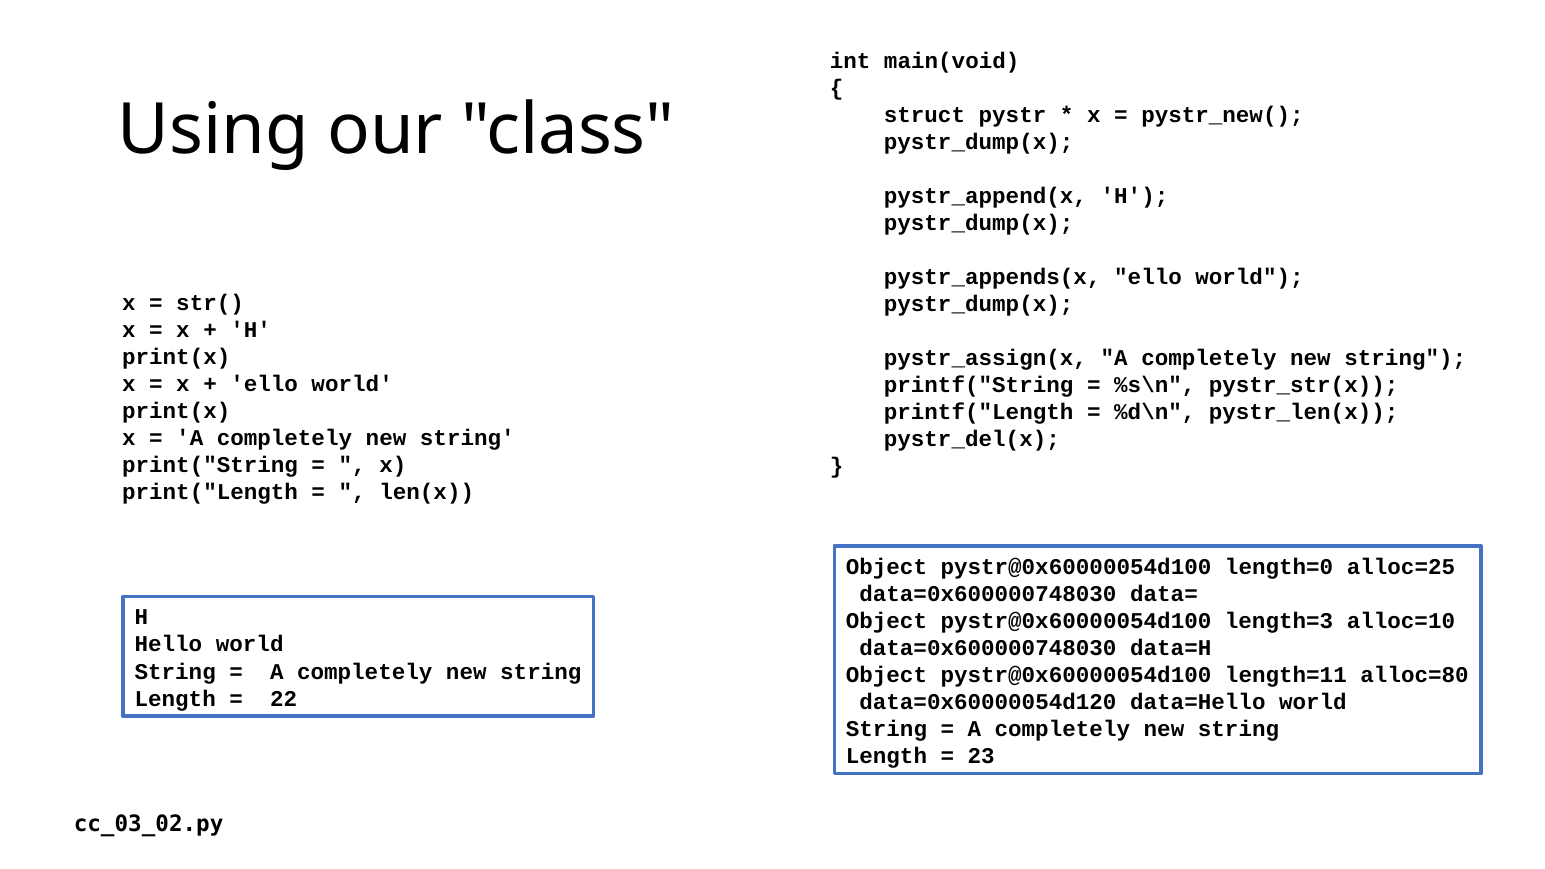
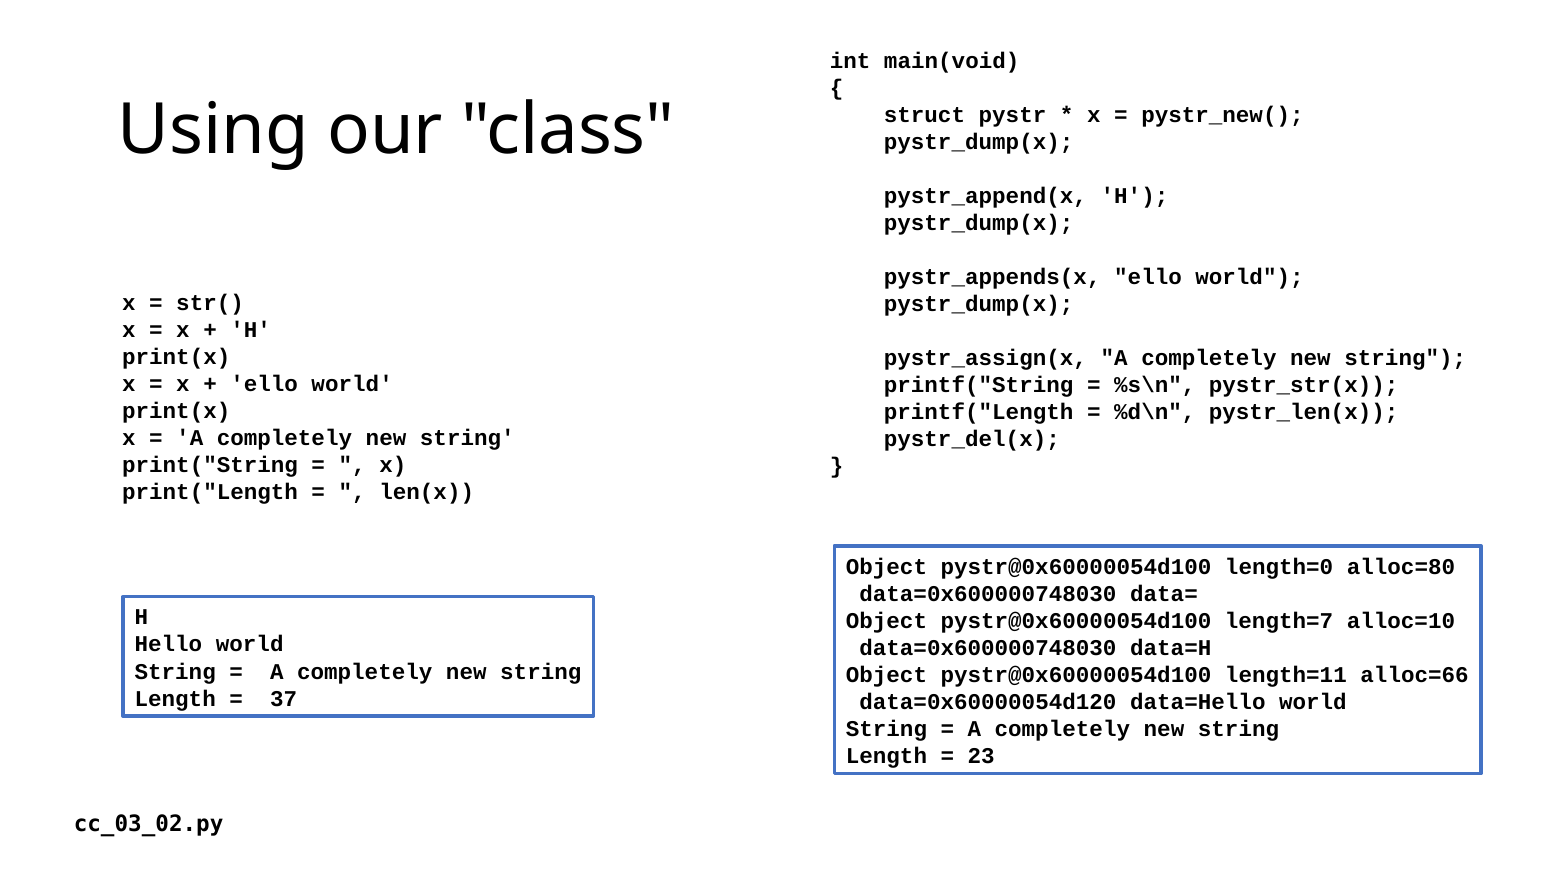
alloc=25: alloc=25 -> alloc=80
length=3: length=3 -> length=7
alloc=80: alloc=80 -> alloc=66
22: 22 -> 37
